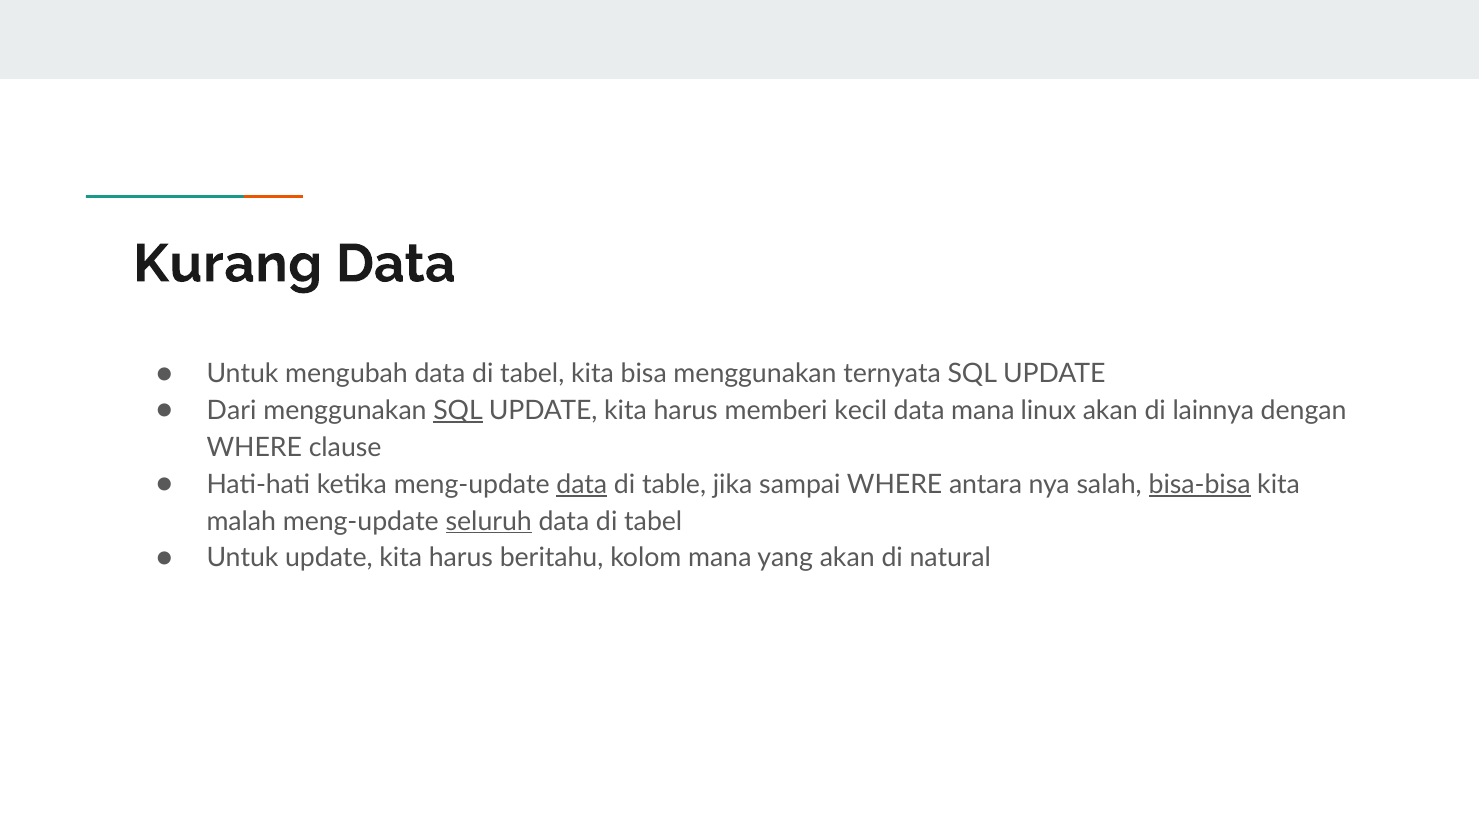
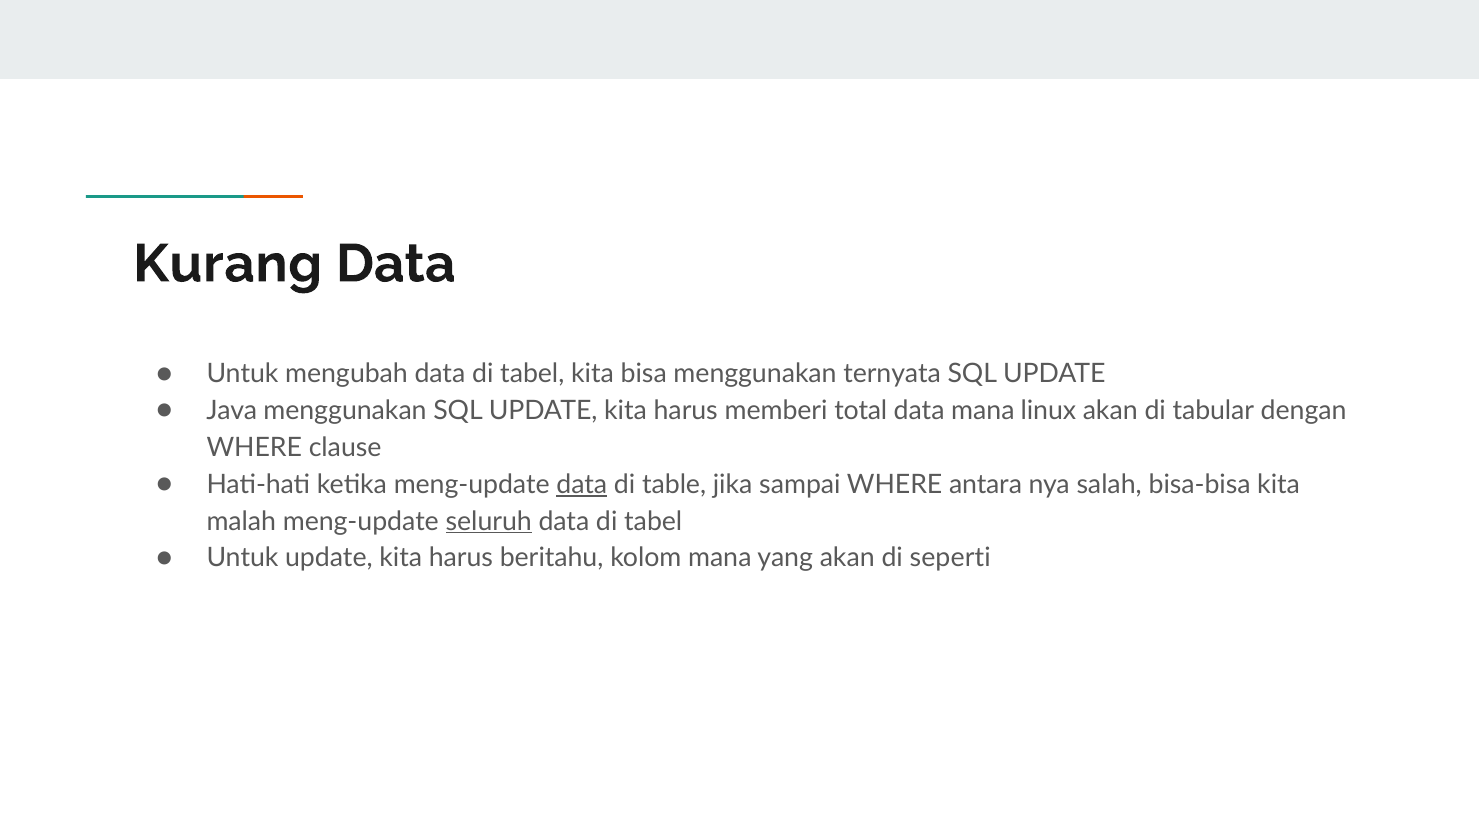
Dari: Dari -> Java
SQL at (458, 411) underline: present -> none
kecil: kecil -> total
lainnya: lainnya -> tabular
bisa-bisa underline: present -> none
natural: natural -> seperti
